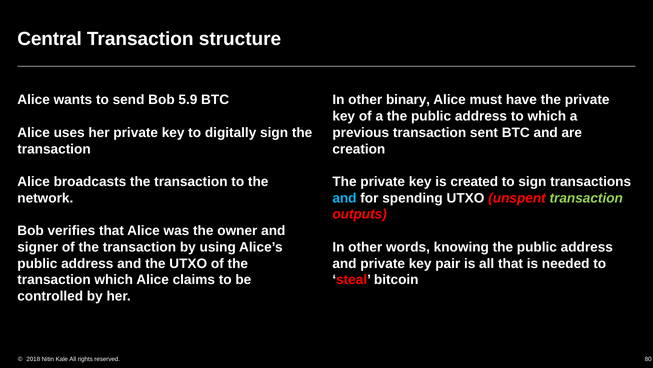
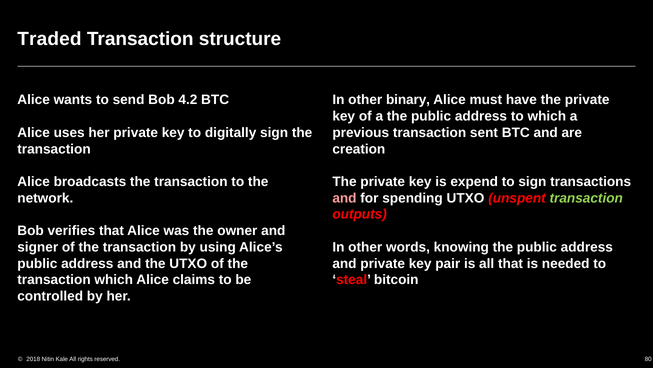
Central: Central -> Traded
5.9: 5.9 -> 4.2
created: created -> expend
and at (344, 198) colour: light blue -> pink
